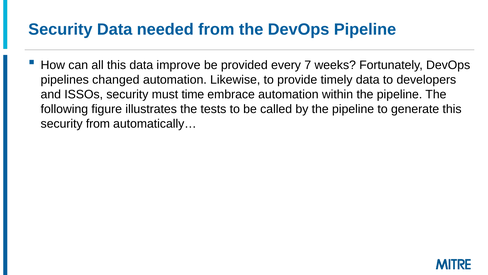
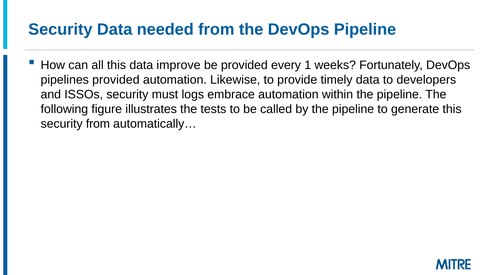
7: 7 -> 1
pipelines changed: changed -> provided
time: time -> logs
